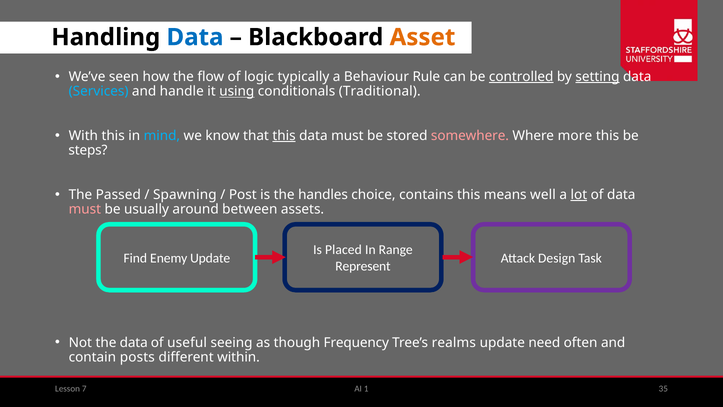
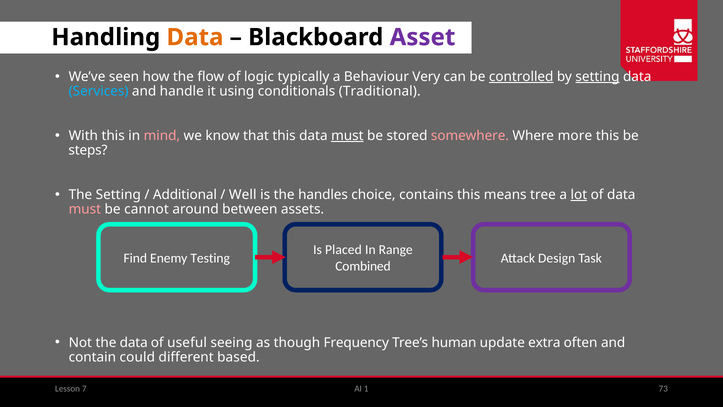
Data at (195, 37) colour: blue -> orange
Asset colour: orange -> purple
Rule: Rule -> Very
using underline: present -> none
mind colour: light blue -> pink
this at (284, 136) underline: present -> none
must at (347, 136) underline: none -> present
The Passed: Passed -> Setting
Spawning: Spawning -> Additional
Post: Post -> Well
well: well -> tree
usually: usually -> cannot
Enemy Update: Update -> Testing
Represent: Represent -> Combined
realms: realms -> human
need: need -> extra
posts: posts -> could
within: within -> based
35: 35 -> 73
